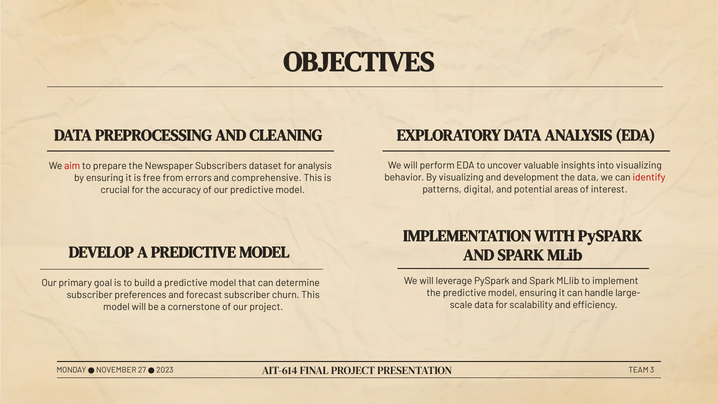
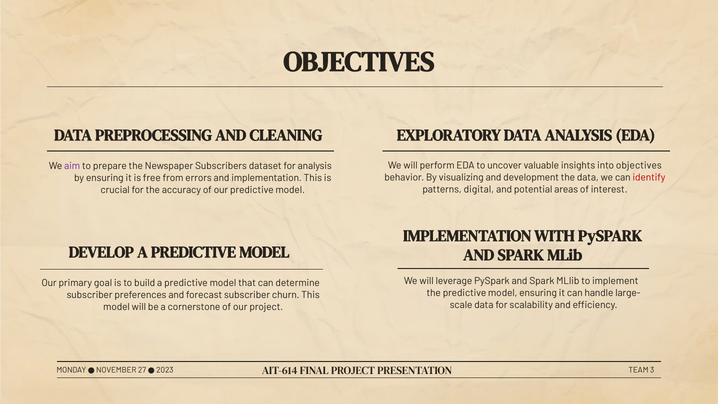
into visualizing: visualizing -> objectives
aim colour: red -> purple
and comprehensive: comprehensive -> implementation
